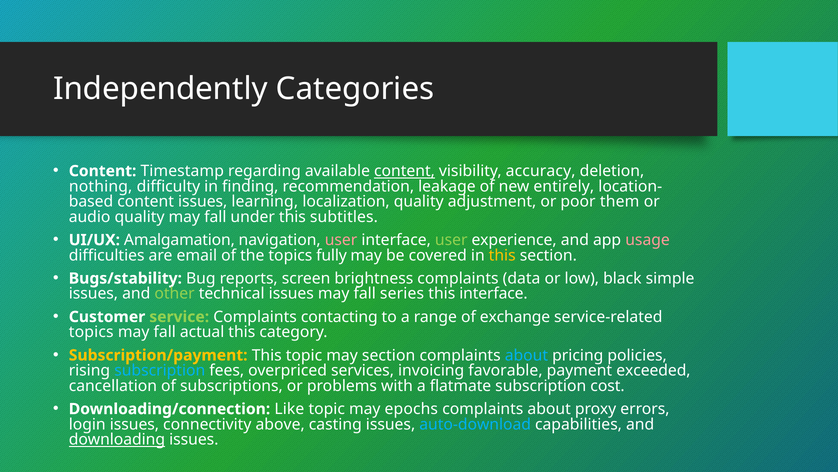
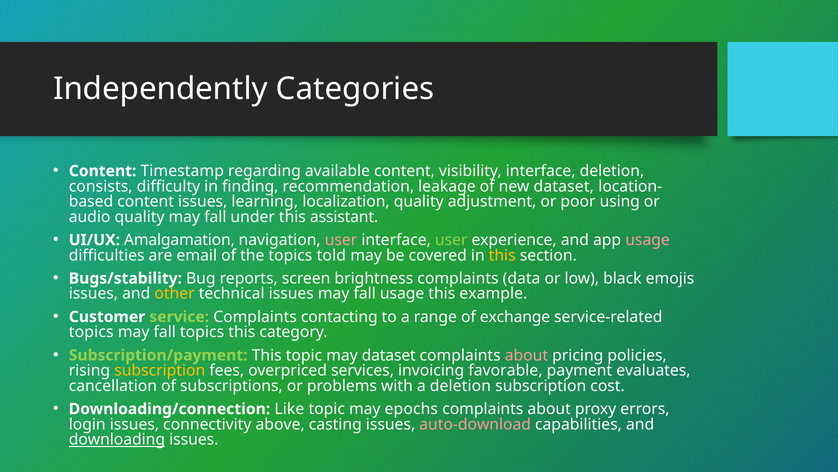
content at (404, 171) underline: present -> none
visibility accuracy: accuracy -> interface
nothing: nothing -> consists
new entirely: entirely -> dataset
them: them -> using
subtitles: subtitles -> assistant
fully: fully -> told
simple: simple -> emojis
other colour: light green -> yellow
fall series: series -> usage
this interface: interface -> example
fall actual: actual -> topics
Subscription/payment colour: yellow -> light green
may section: section -> dataset
about at (526, 355) colour: light blue -> pink
subscription at (160, 370) colour: light blue -> yellow
exceeded: exceeded -> evaluates
a flatmate: flatmate -> deletion
auto-download colour: light blue -> pink
